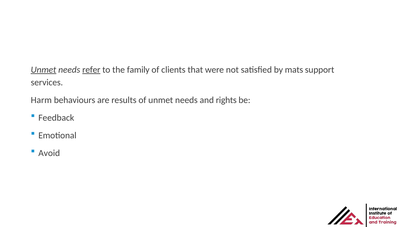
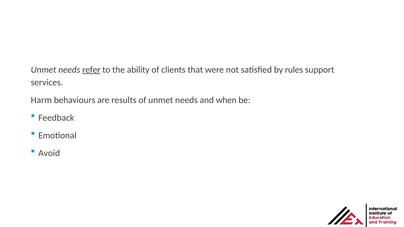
Unmet at (44, 70) underline: present -> none
family: family -> ability
mats: mats -> rules
rights: rights -> when
